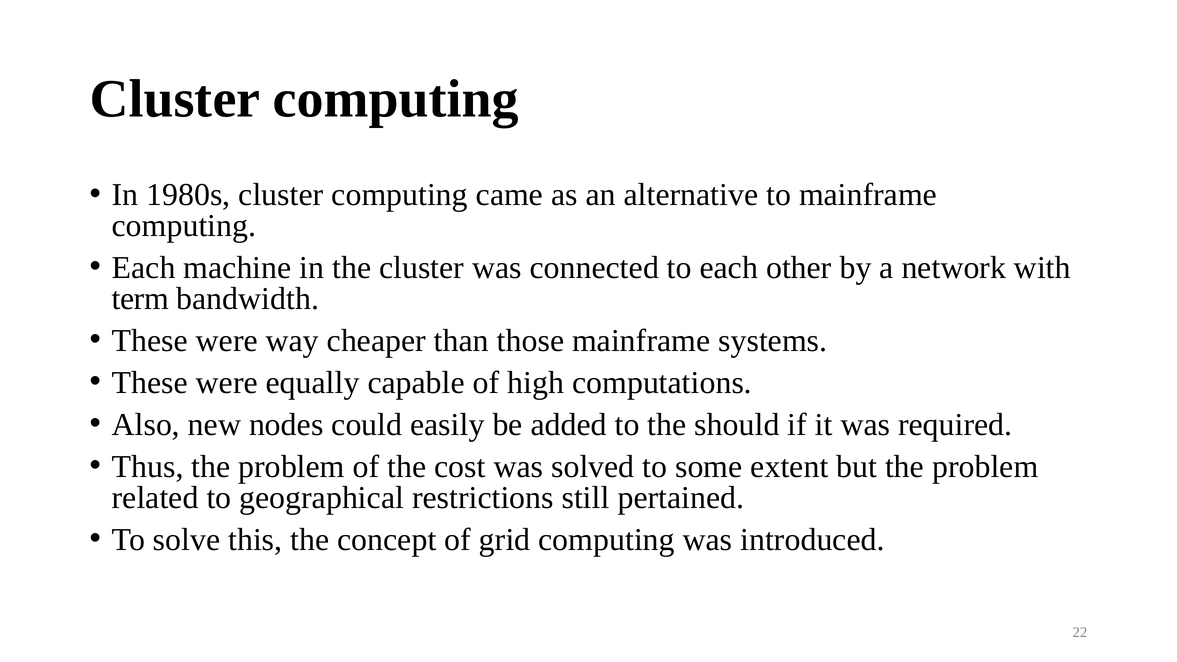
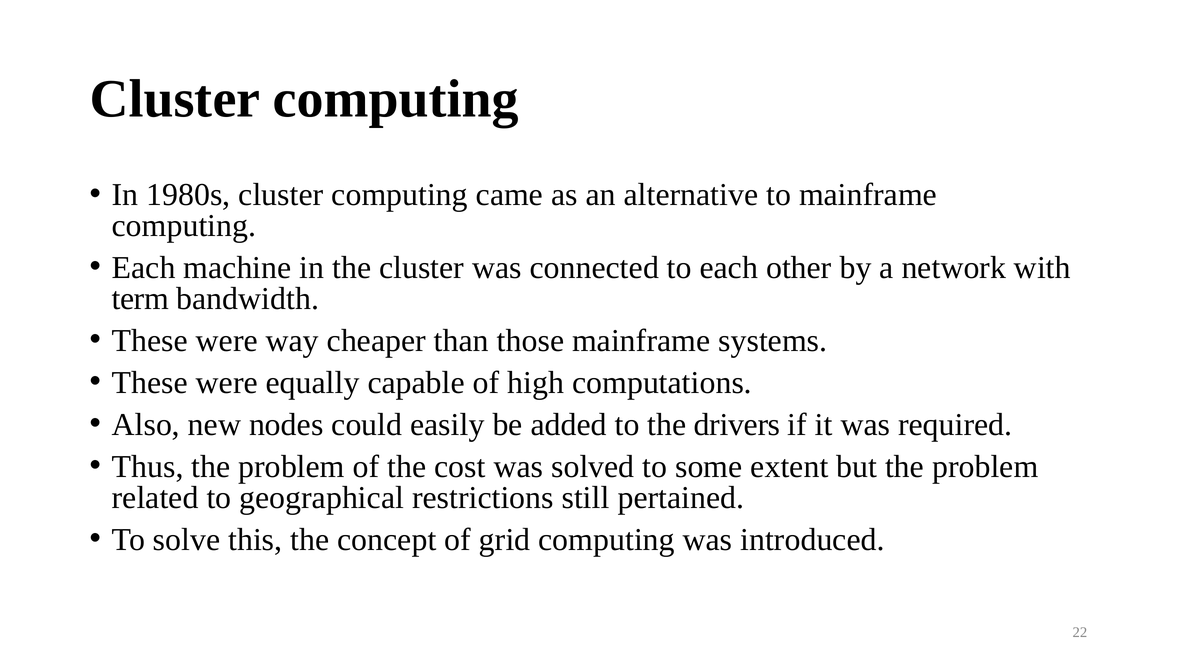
should: should -> drivers
